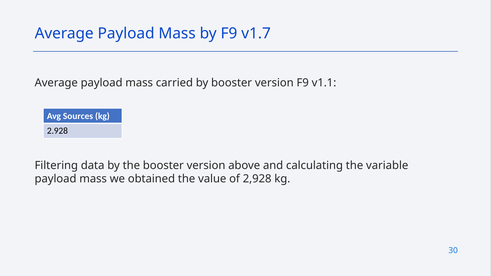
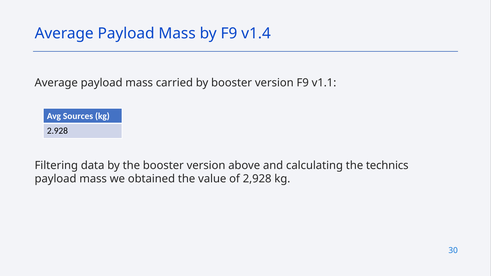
v1.7: v1.7 -> v1.4
variable: variable -> technics
